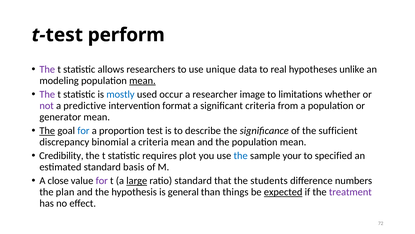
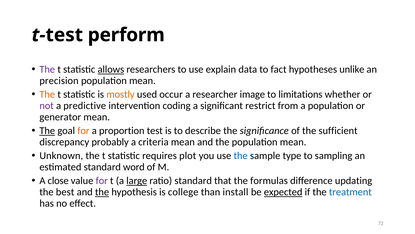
allows underline: none -> present
unique: unique -> explain
real: real -> fact
modeling: modeling -> precision
mean at (142, 80) underline: present -> none
The at (47, 94) colour: purple -> orange
mostly colour: blue -> orange
format: format -> coding
significant criteria: criteria -> restrict
for at (83, 130) colour: blue -> orange
binomial: binomial -> probably
Credibility: Credibility -> Unknown
your: your -> type
specified: specified -> sampling
basis: basis -> word
students: students -> formulas
numbers: numbers -> updating
plan: plan -> best
the at (102, 192) underline: none -> present
general: general -> college
things: things -> install
treatment colour: purple -> blue
